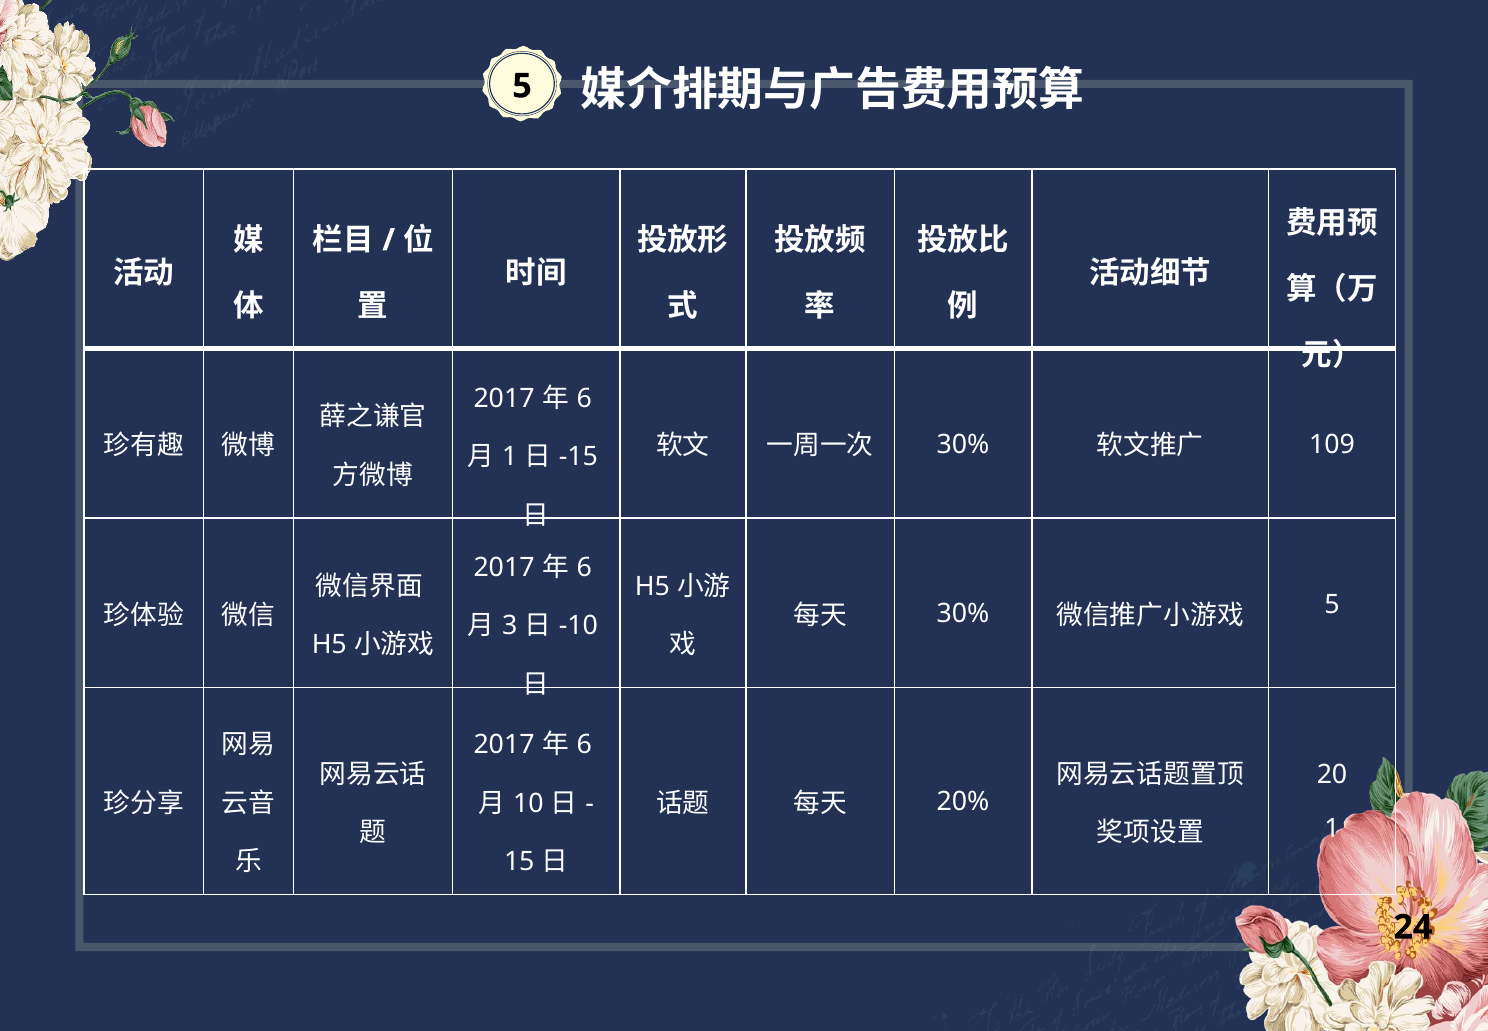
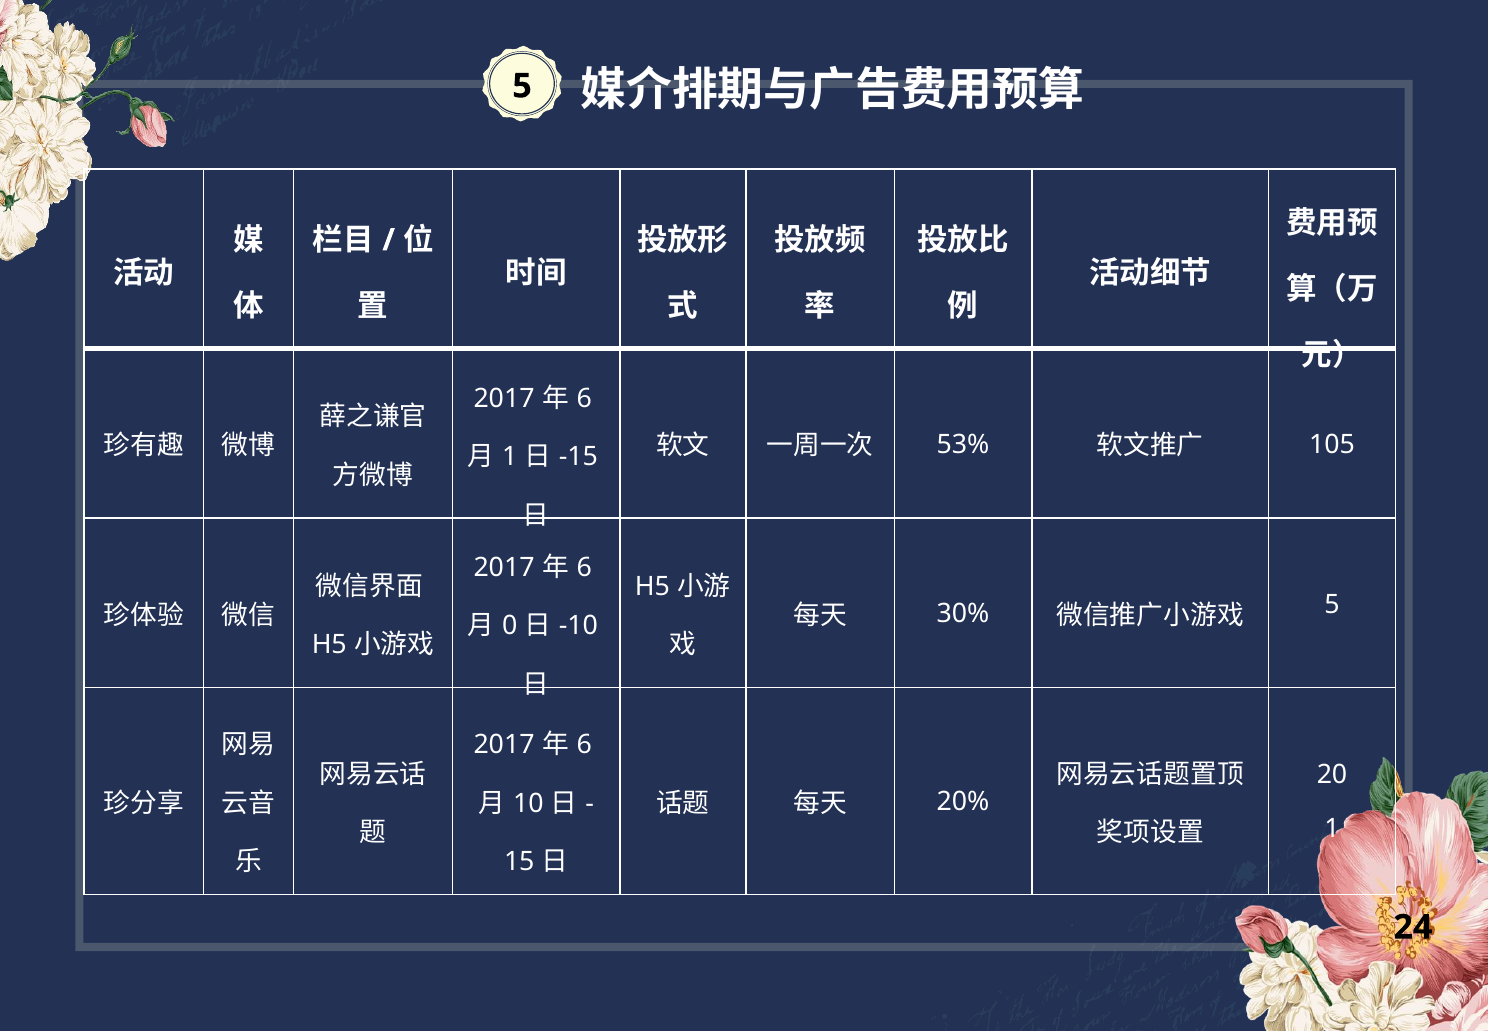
30% at (963, 444): 30% -> 53%
109: 109 -> 105
3: 3 -> 0
